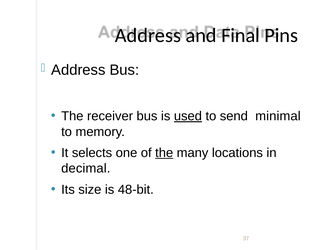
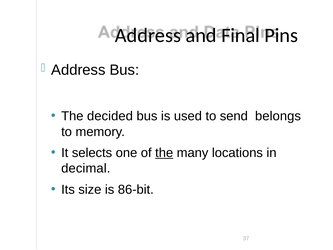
receiver: receiver -> decided
used underline: present -> none
minimal: minimal -> belongs
48-bit: 48-bit -> 86-bit
